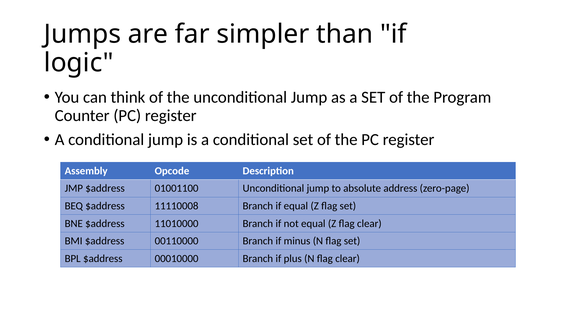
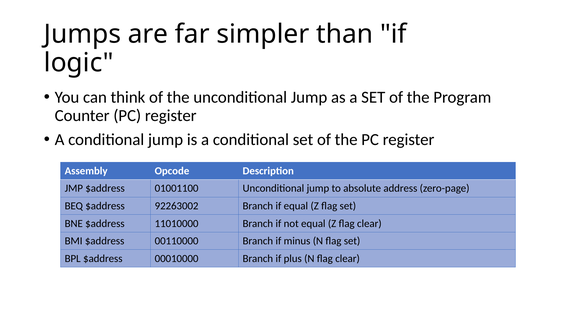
11110008: 11110008 -> 92263002
